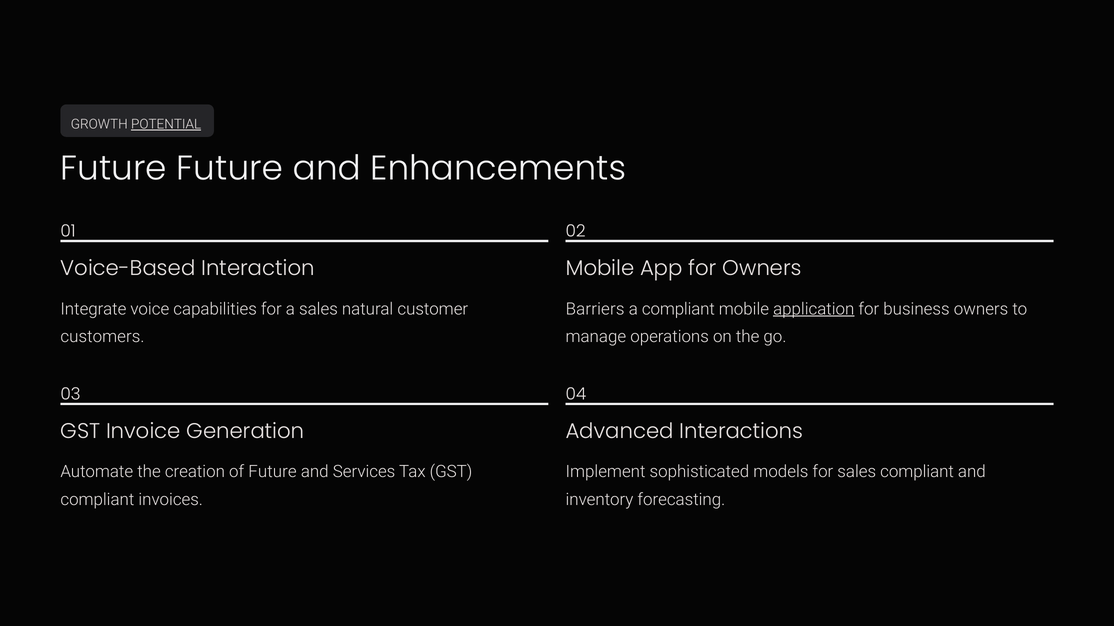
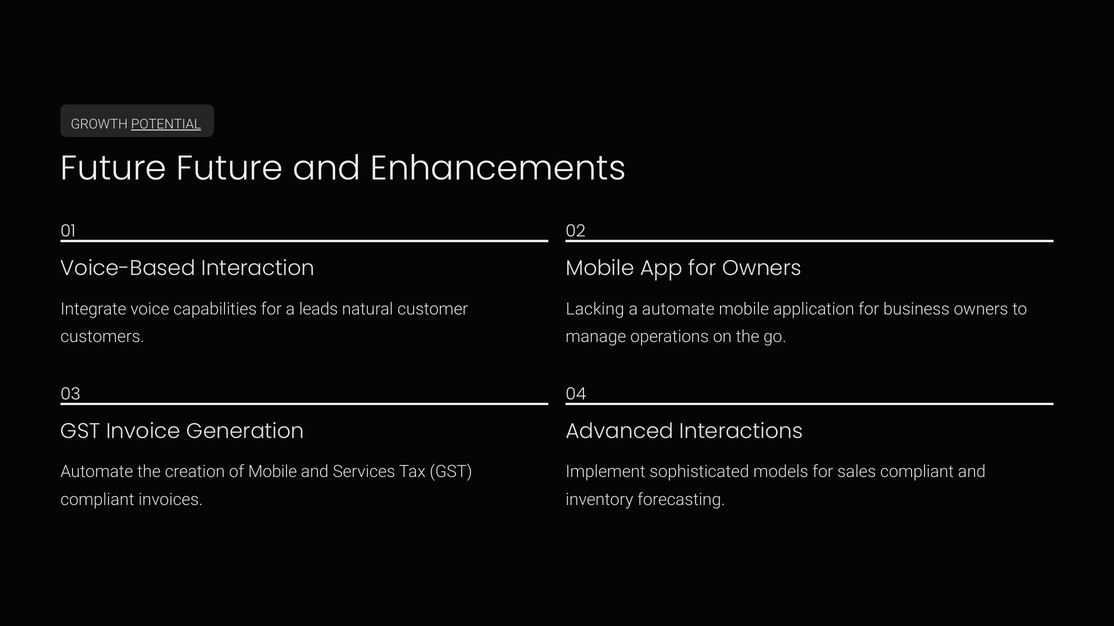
a sales: sales -> leads
Barriers: Barriers -> Lacking
a compliant: compliant -> automate
application underline: present -> none
of Future: Future -> Mobile
